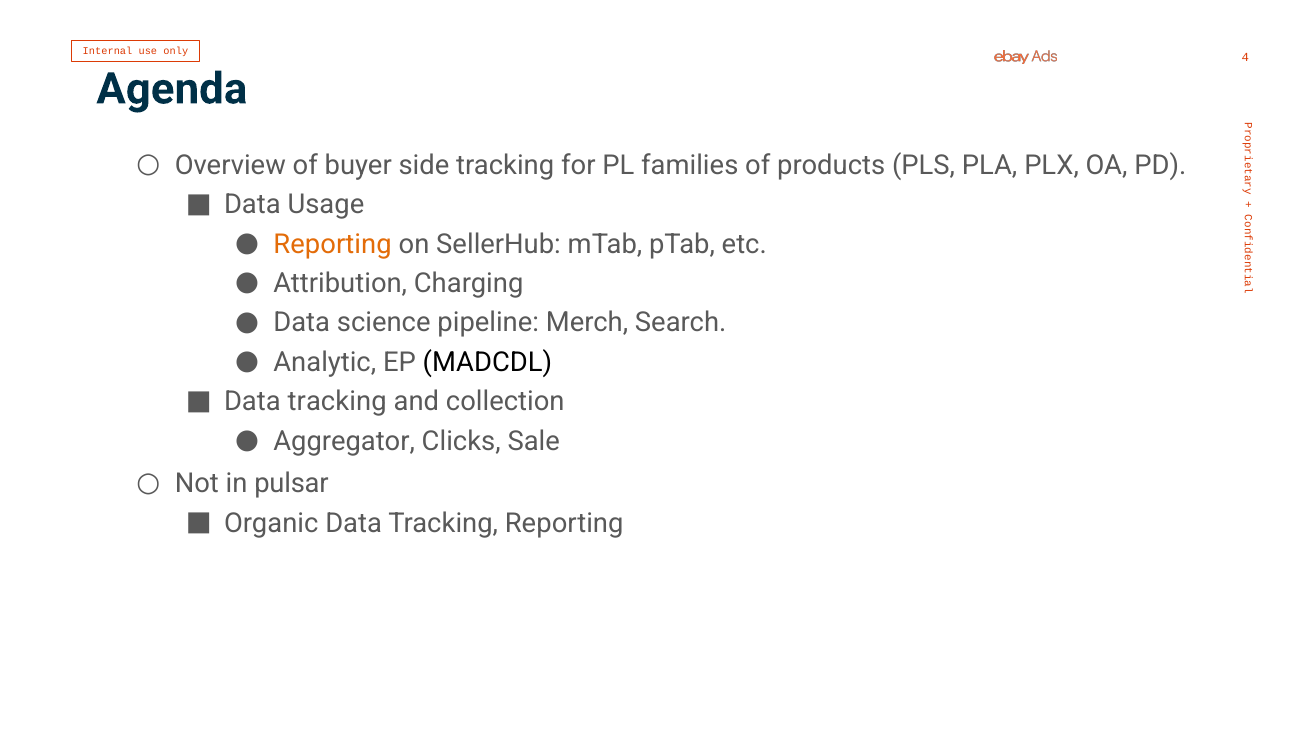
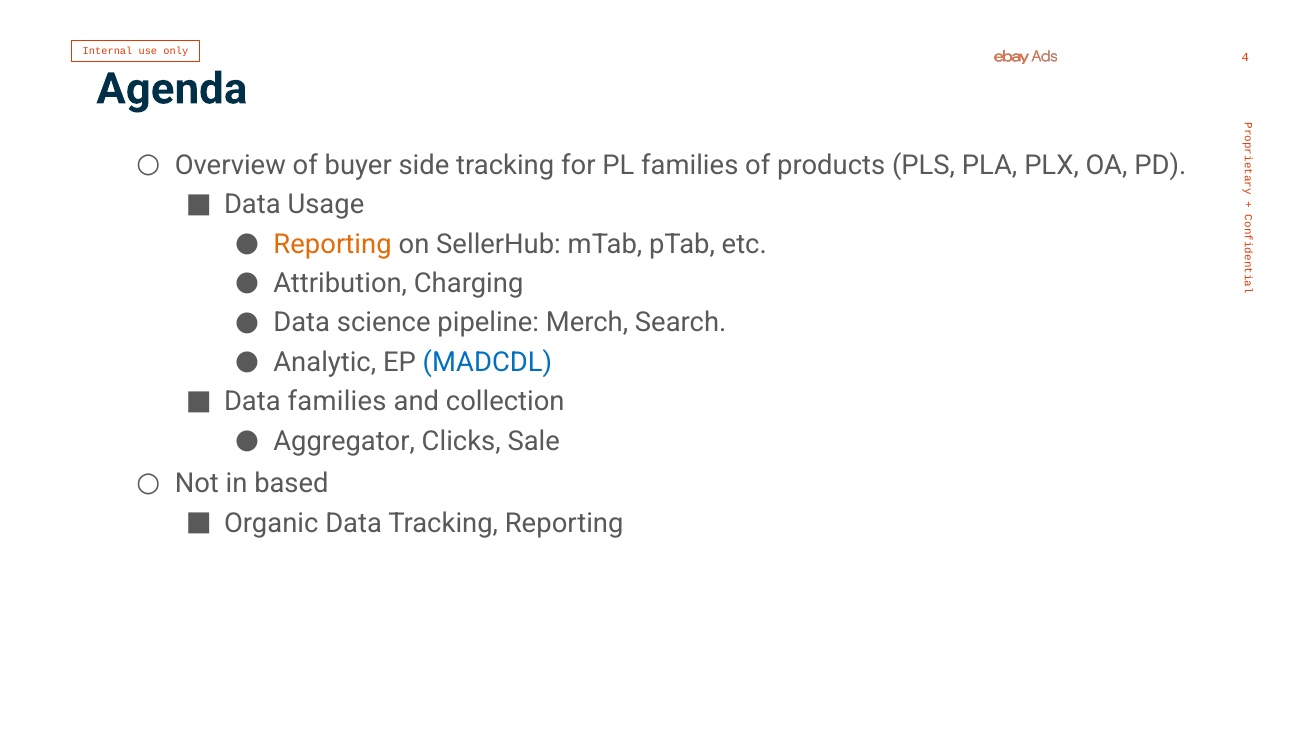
MADCDL colour: black -> blue
tracking at (337, 402): tracking -> families
pulsar: pulsar -> based
